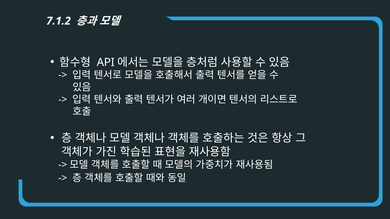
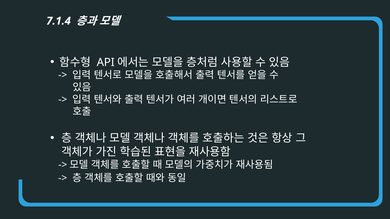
7.1.2: 7.1.2 -> 7.1.4
